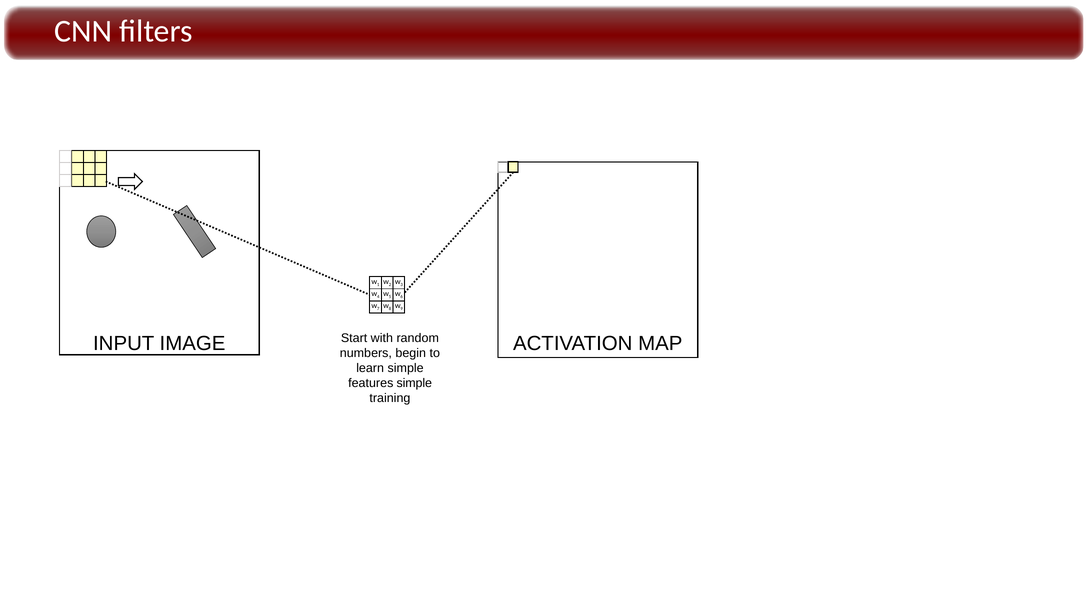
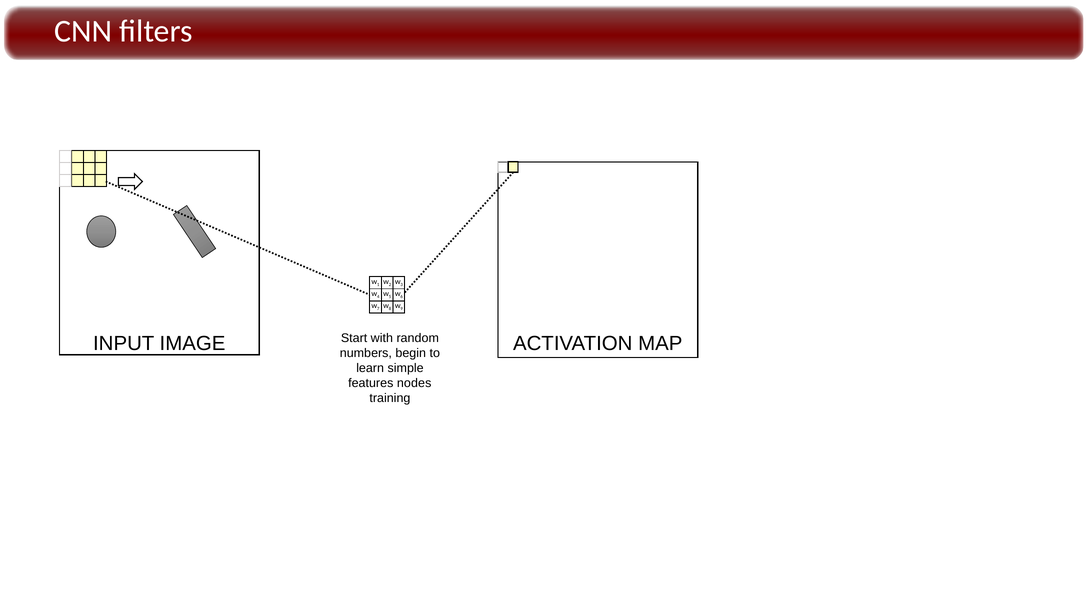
features simple: simple -> nodes
